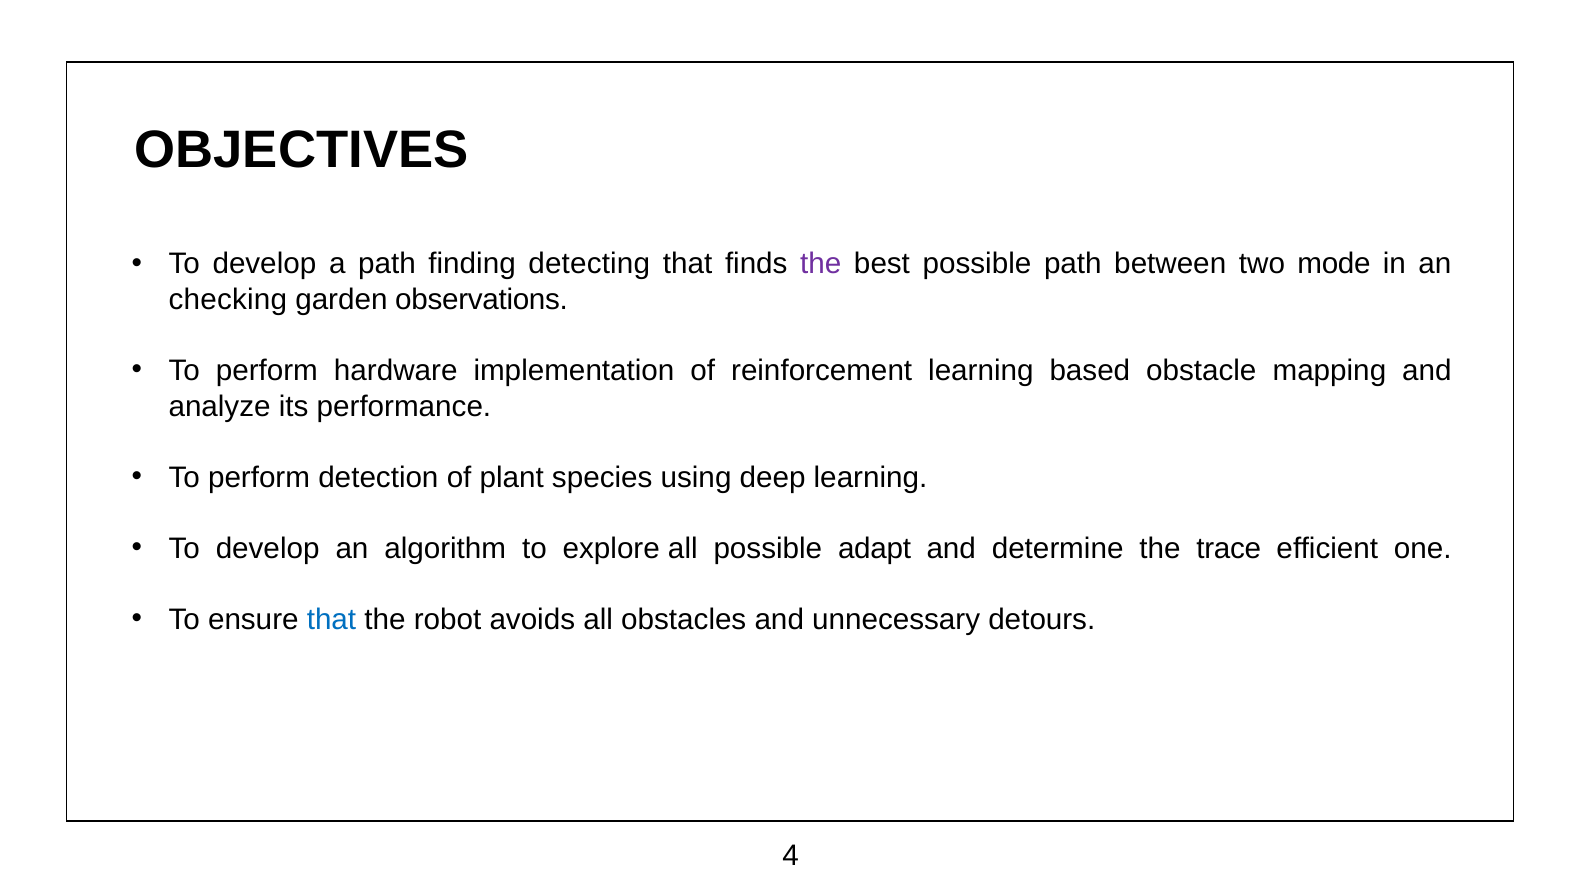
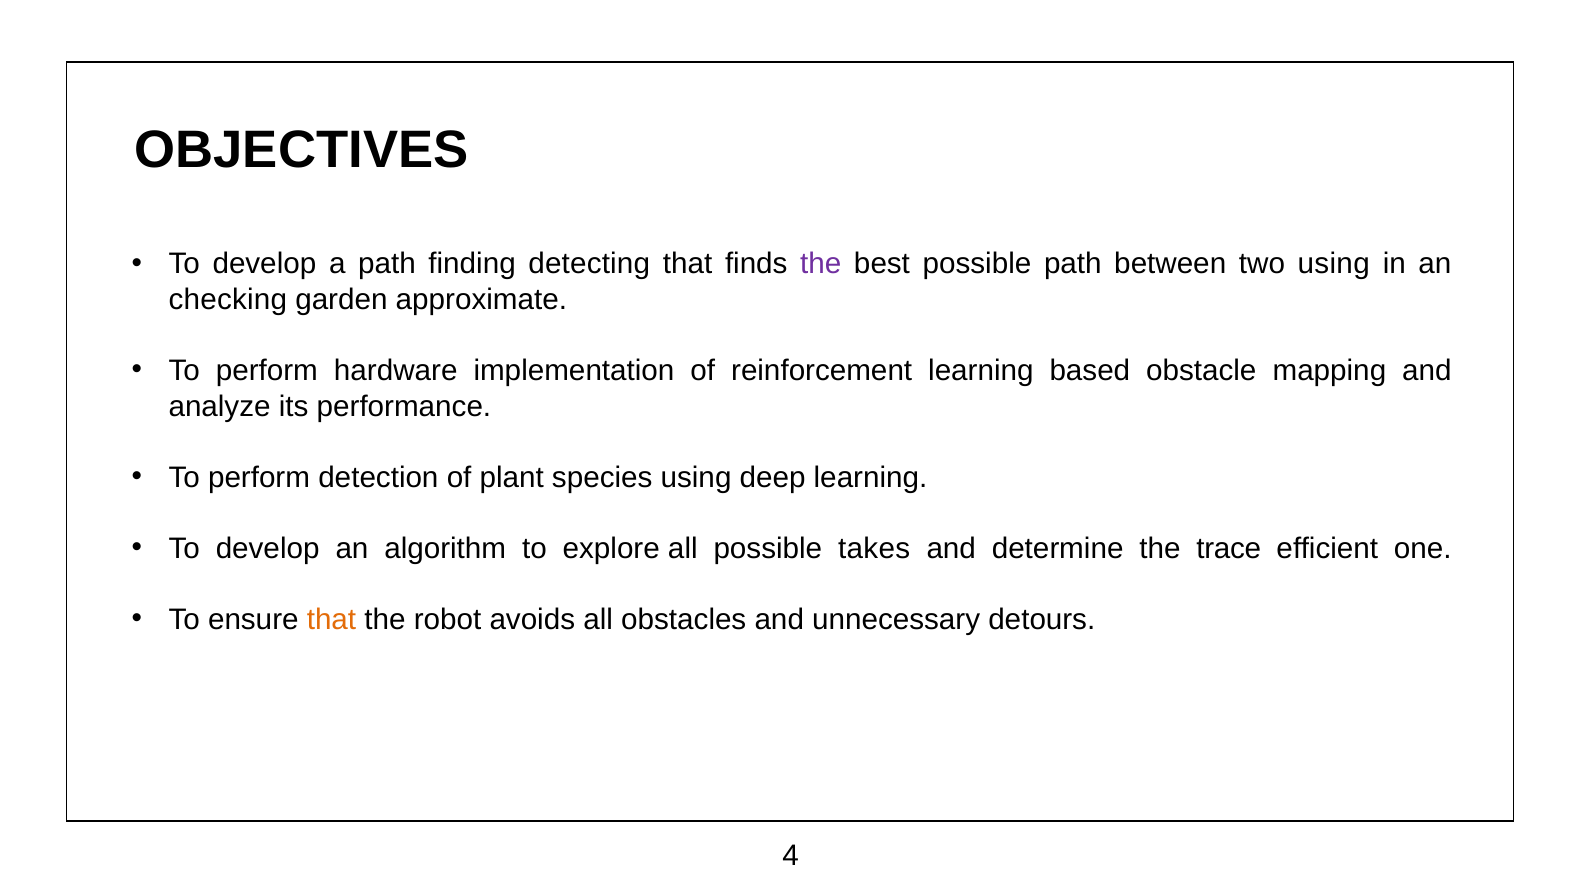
two mode: mode -> using
observations: observations -> approximate
adapt: adapt -> takes
that at (332, 620) colour: blue -> orange
